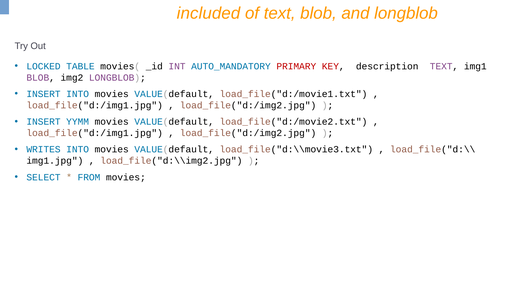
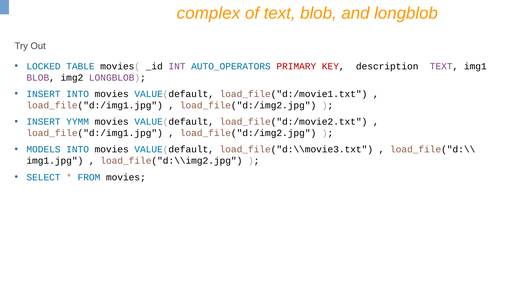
included: included -> complex
AUTO_MANDATORY: AUTO_MANDATORY -> AUTO_OPERATORS
WRITES: WRITES -> MODELS
